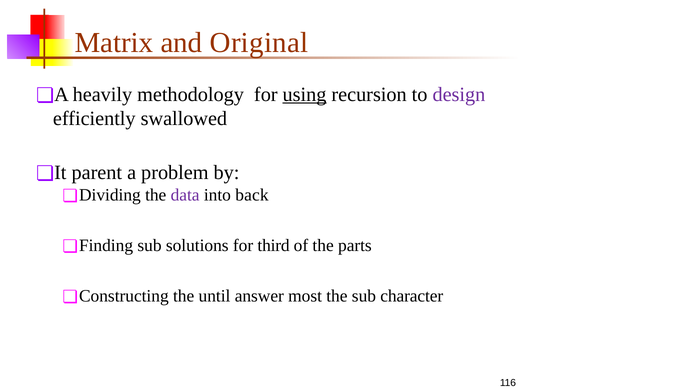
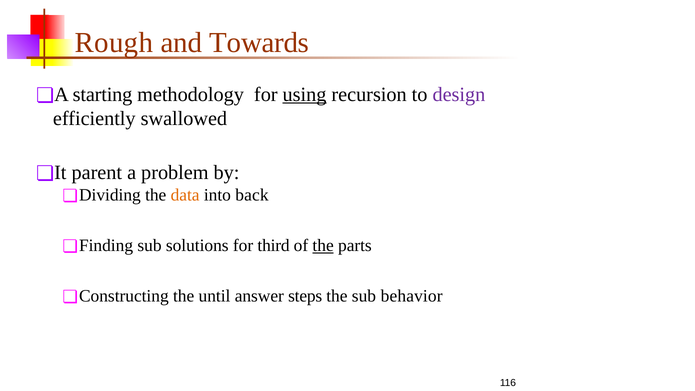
Matrix: Matrix -> Rough
Original: Original -> Towards
heavily: heavily -> starting
data colour: purple -> orange
the at (323, 245) underline: none -> present
most: most -> steps
character: character -> behavior
